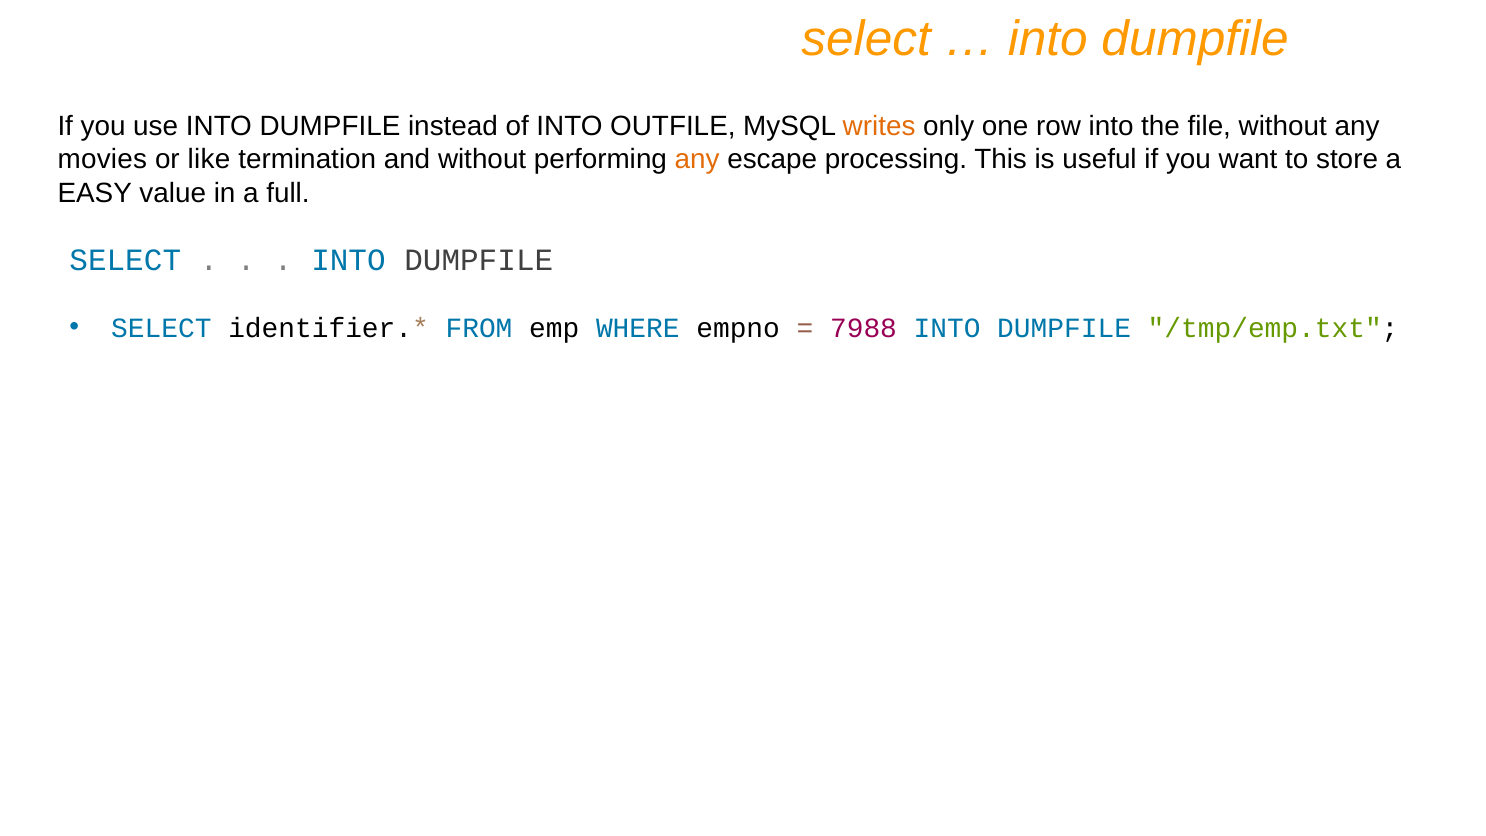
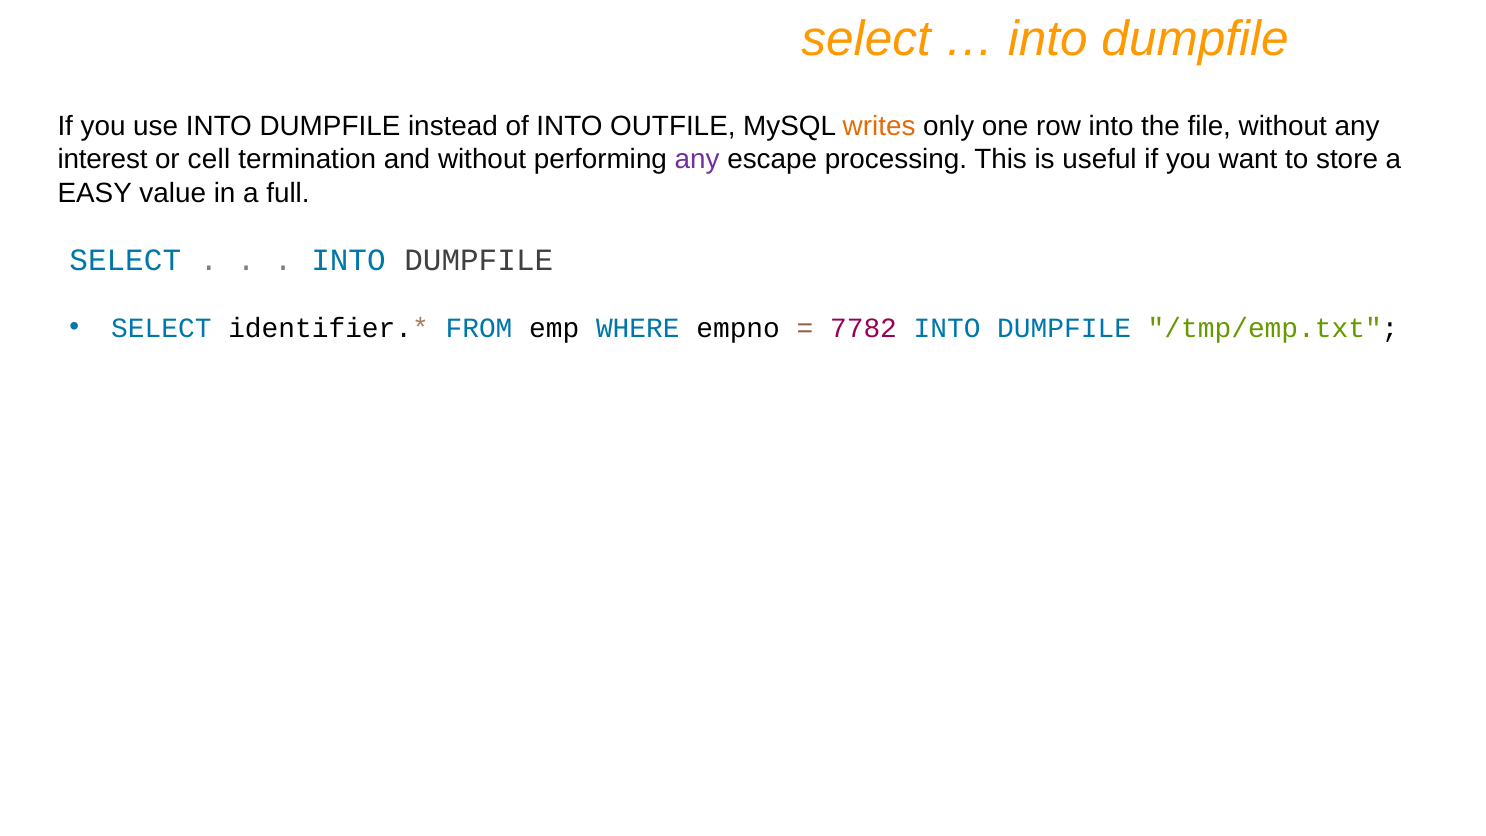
movies: movies -> interest
like: like -> cell
any at (697, 160) colour: orange -> purple
7988: 7988 -> 7782
